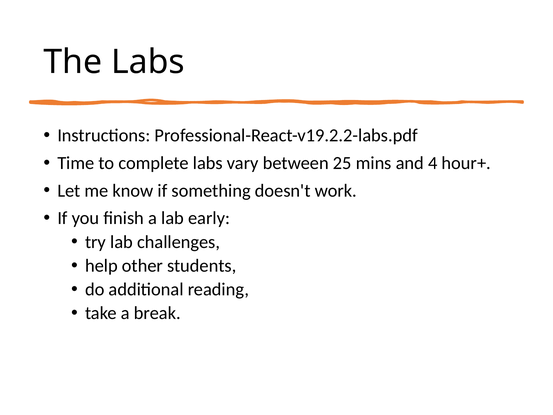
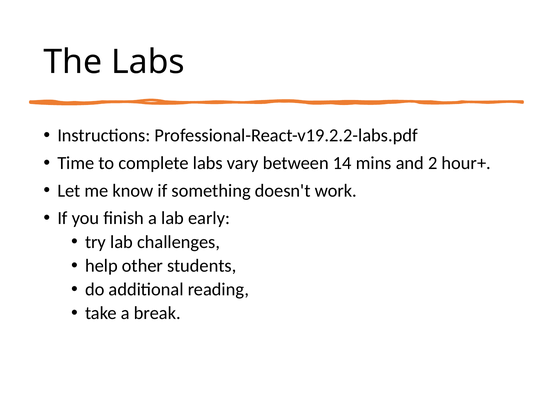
25: 25 -> 14
4: 4 -> 2
